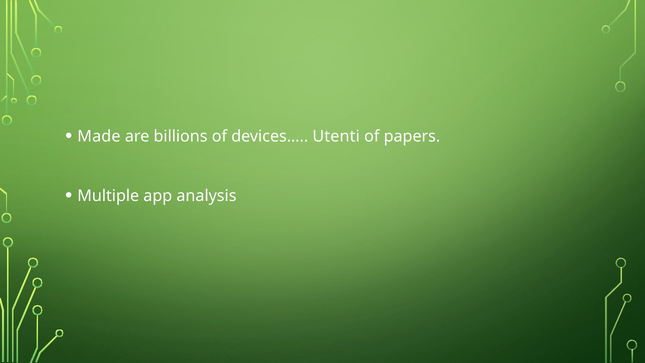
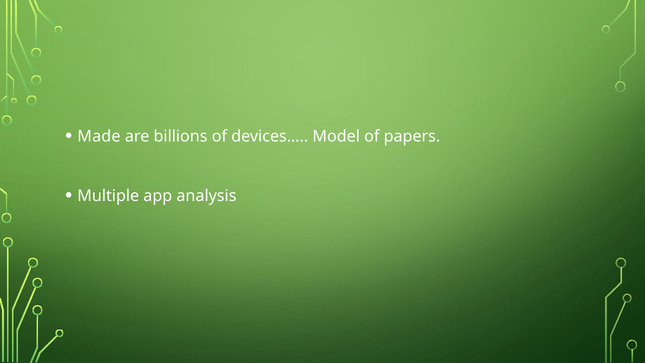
Utenti: Utenti -> Model
